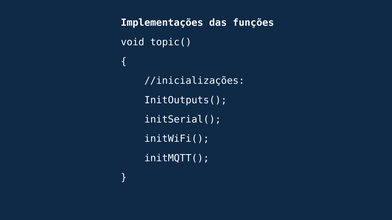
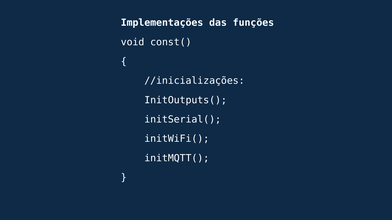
topic(: topic( -> const(
